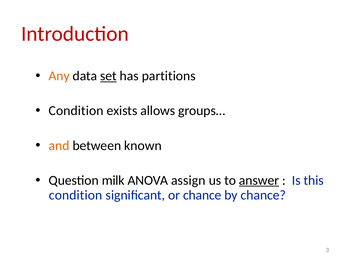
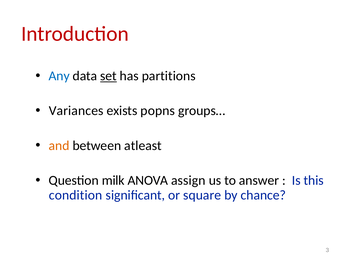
Any colour: orange -> blue
Condition at (76, 111): Condition -> Variances
allows: allows -> popns
known: known -> atleast
answer underline: present -> none
or chance: chance -> square
